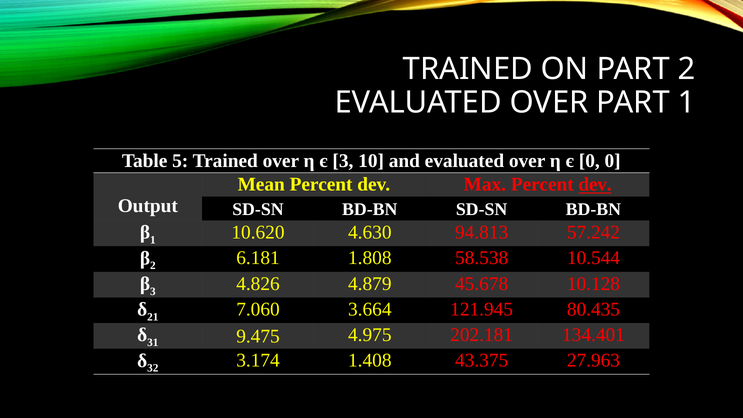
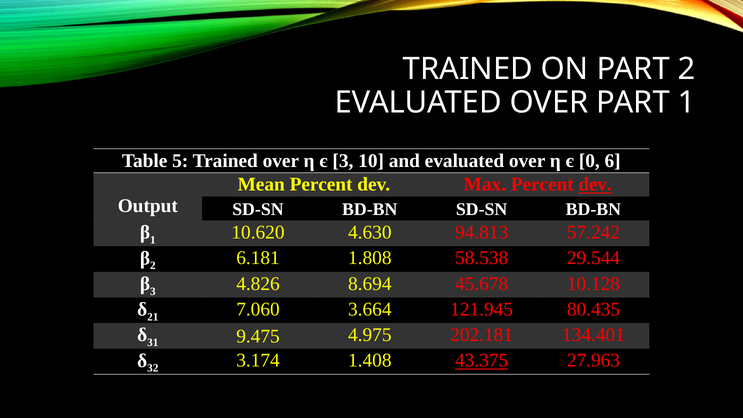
0 0: 0 -> 6
10.544: 10.544 -> 29.544
4.879: 4.879 -> 8.694
43.375 underline: none -> present
